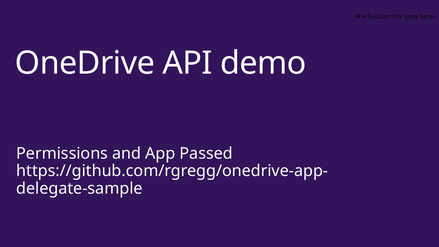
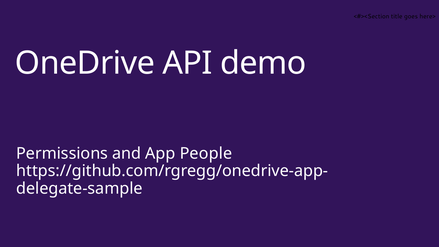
Passed: Passed -> People
